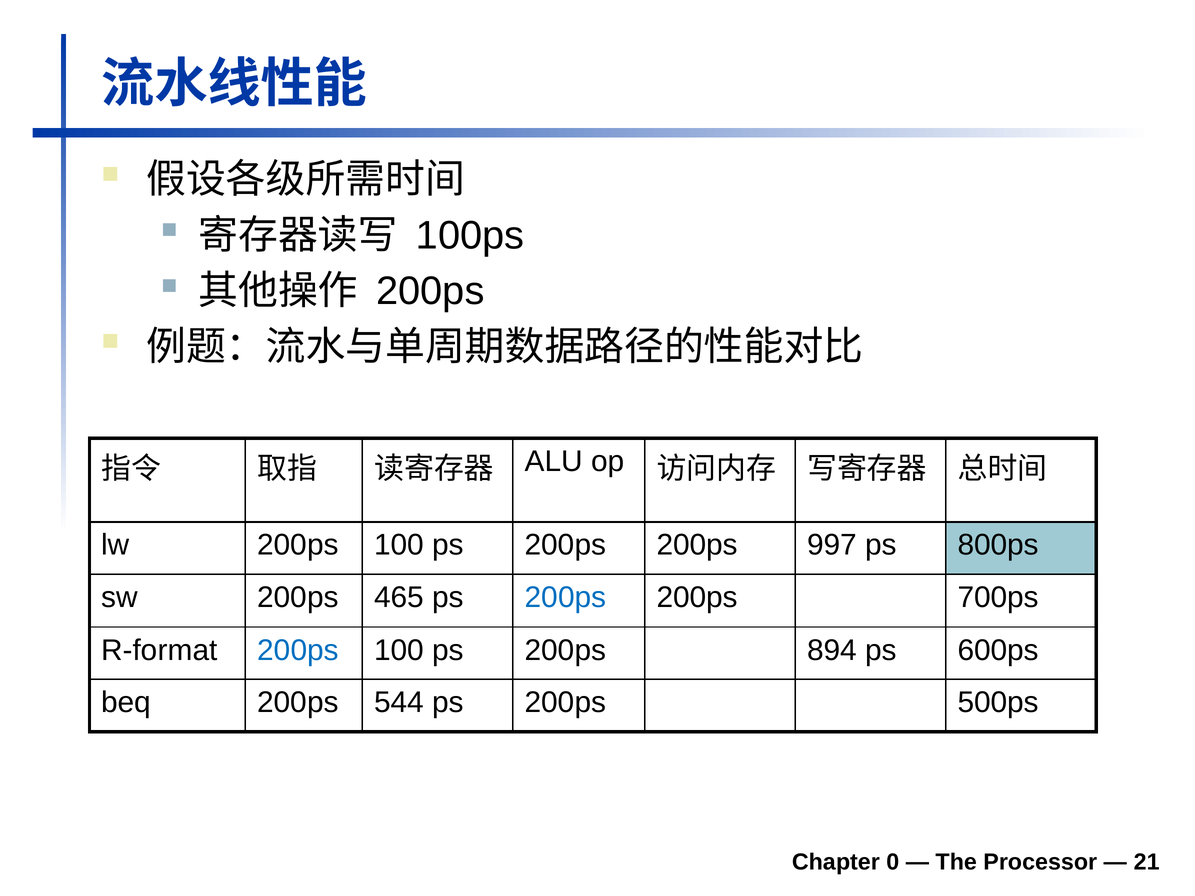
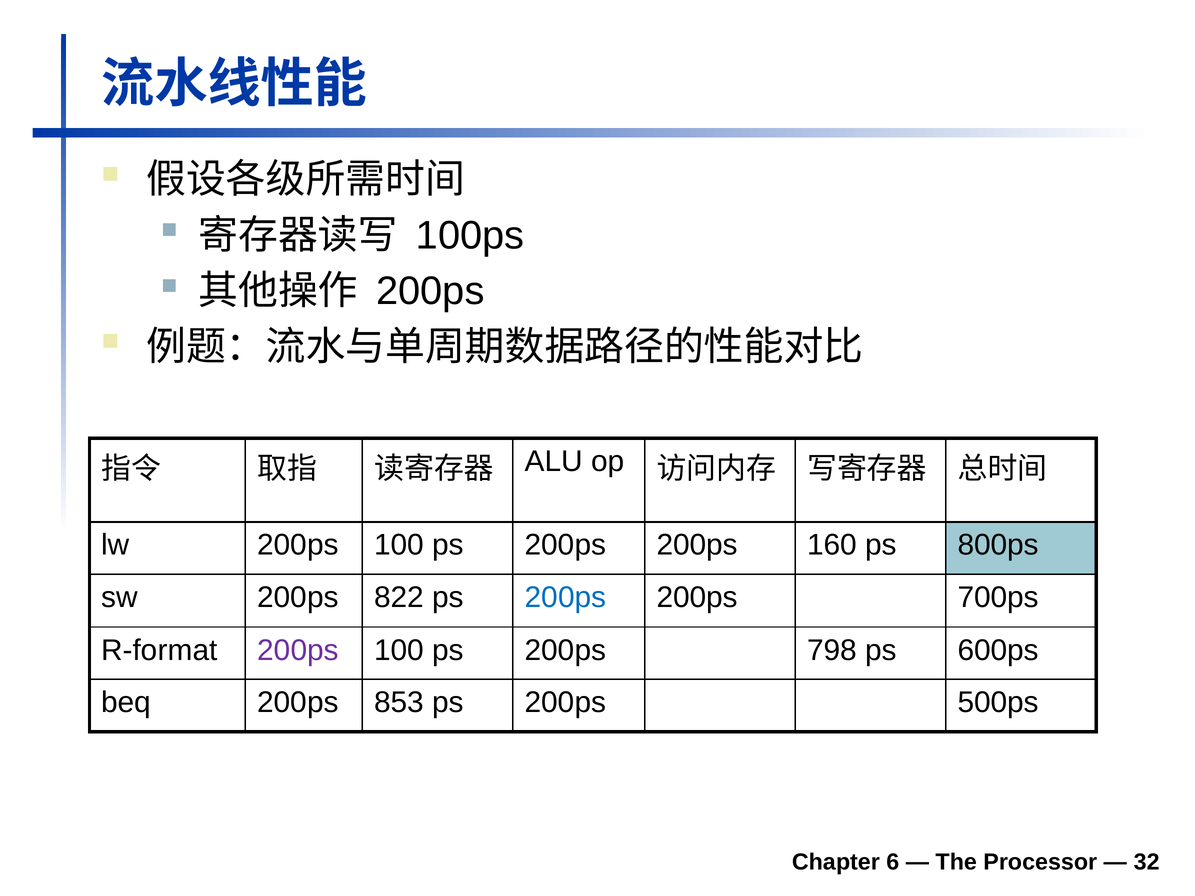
997: 997 -> 160
465: 465 -> 822
200ps at (298, 650) colour: blue -> purple
894: 894 -> 798
544: 544 -> 853
0: 0 -> 6
21: 21 -> 32
